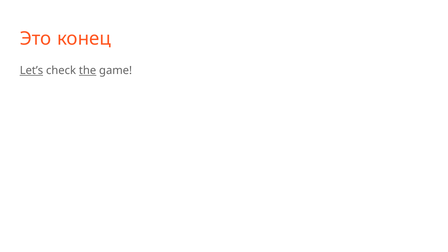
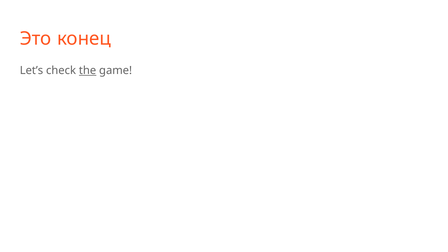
Let’s underline: present -> none
